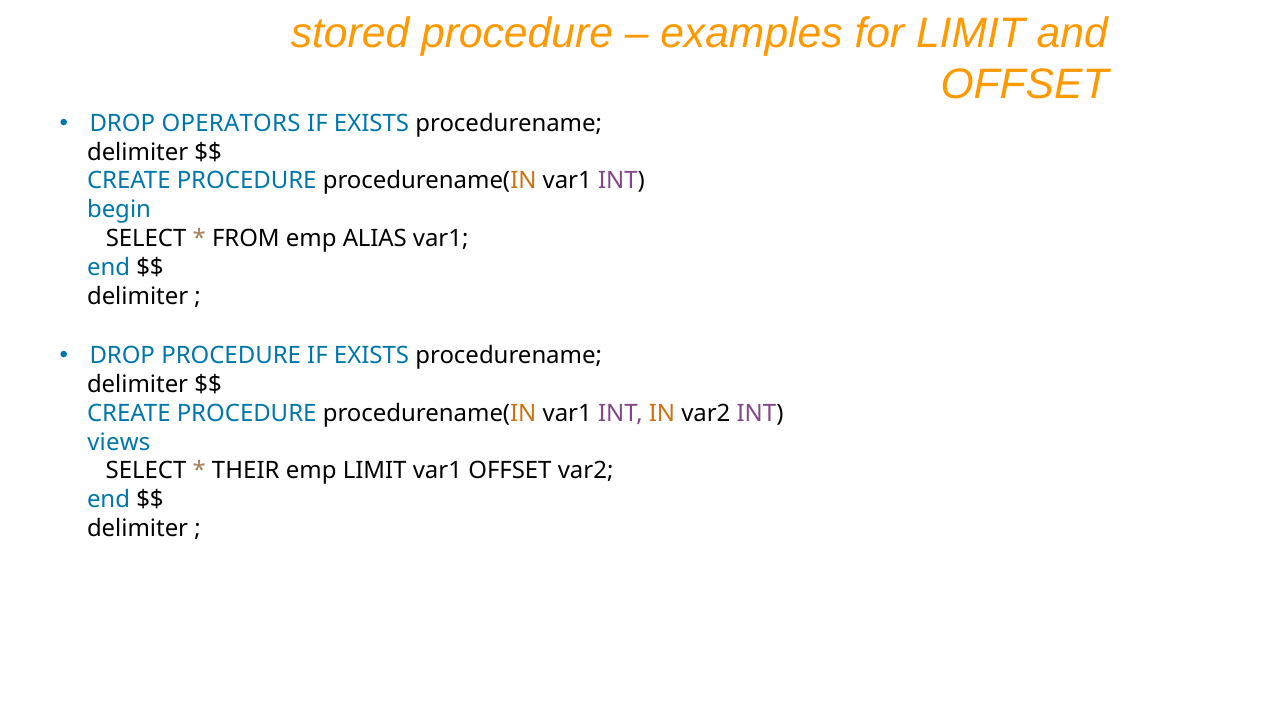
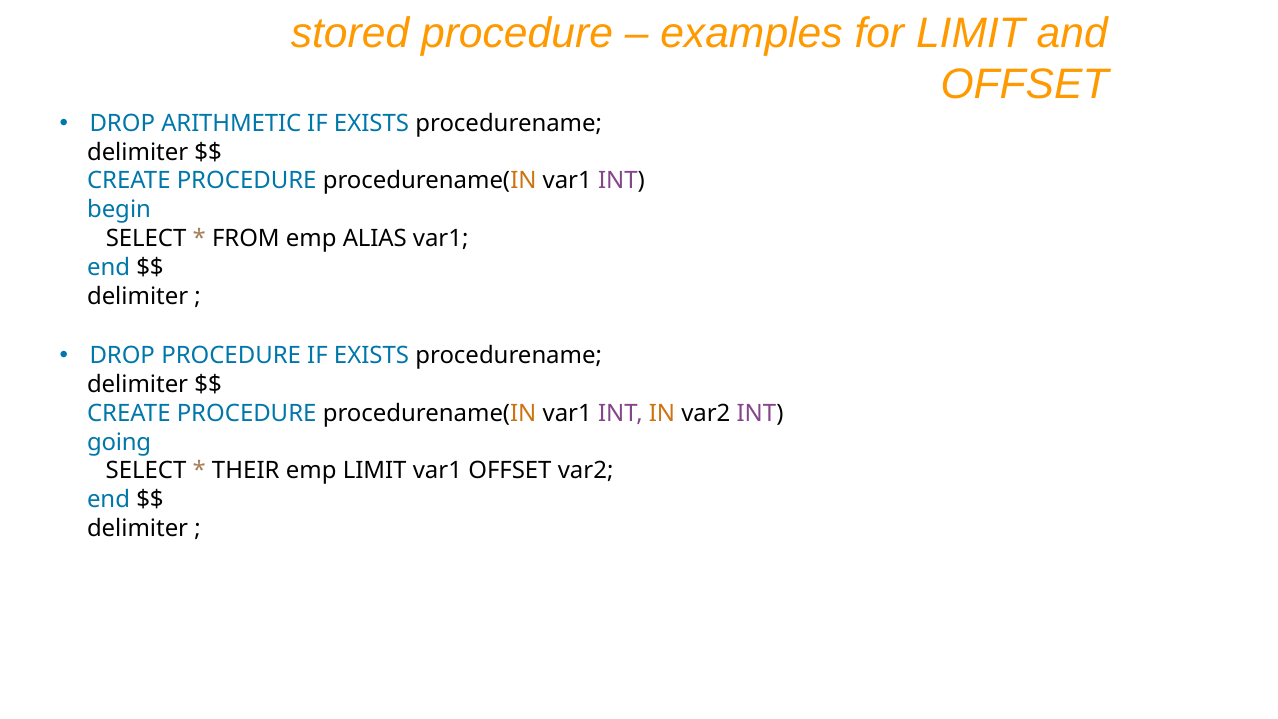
OPERATORS: OPERATORS -> ARITHMETIC
views: views -> going
